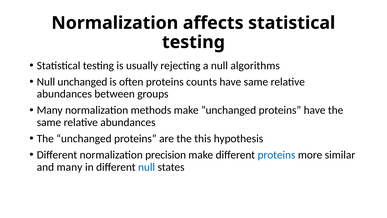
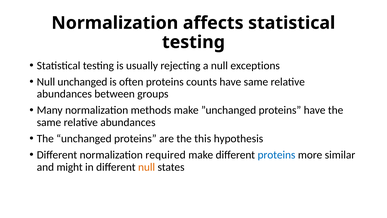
algorithms: algorithms -> exceptions
precision: precision -> required
and many: many -> might
null at (147, 167) colour: blue -> orange
